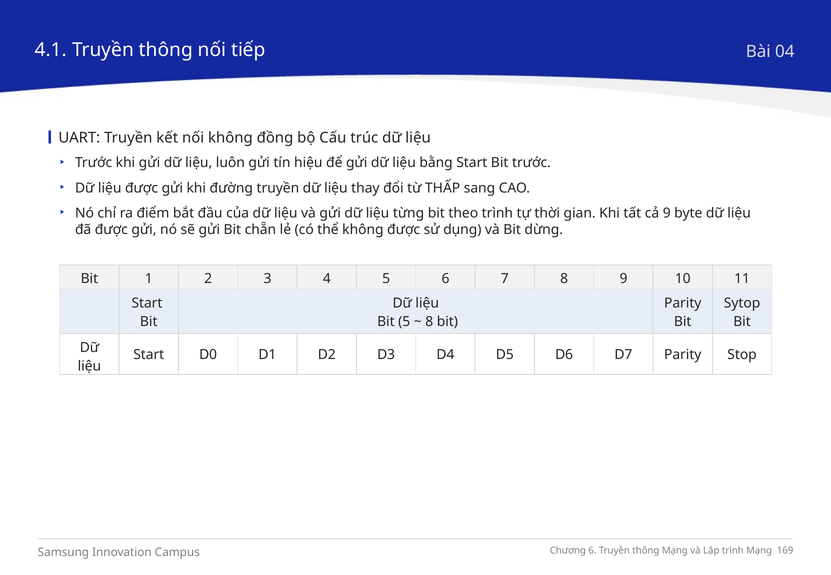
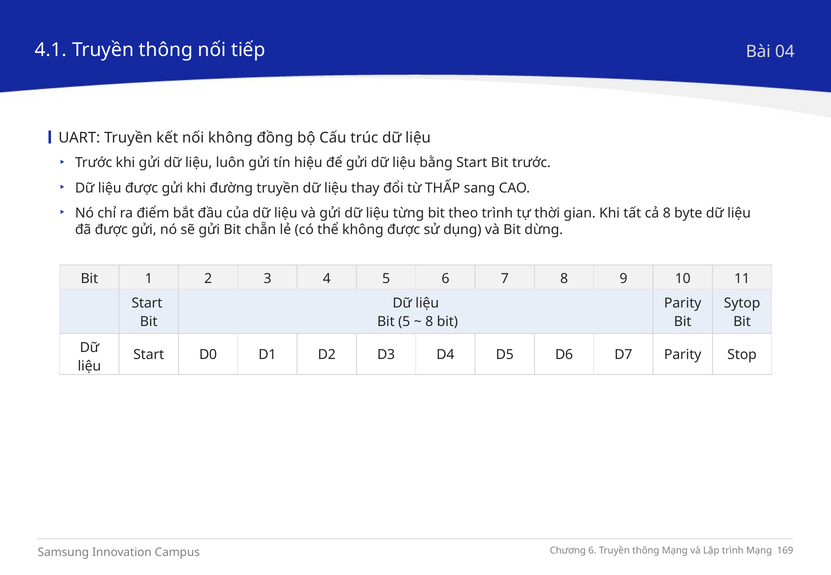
cả 9: 9 -> 8
